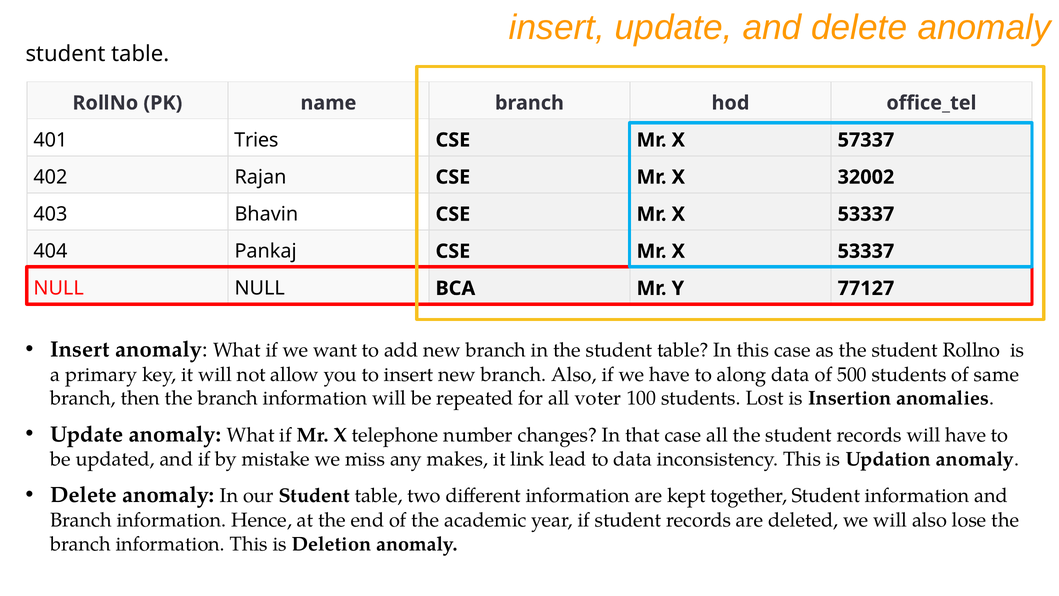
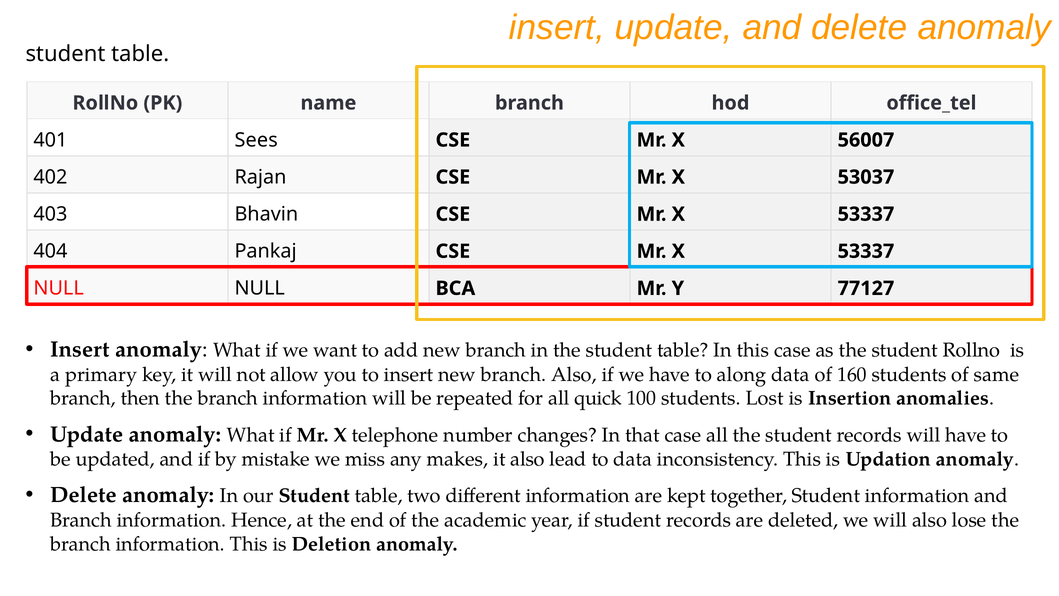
Tries: Tries -> Sees
57337: 57337 -> 56007
32002: 32002 -> 53037
500: 500 -> 160
voter: voter -> quick
it link: link -> also
